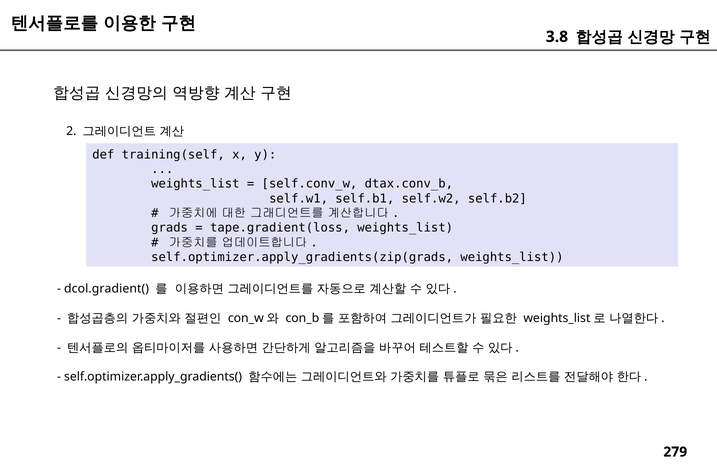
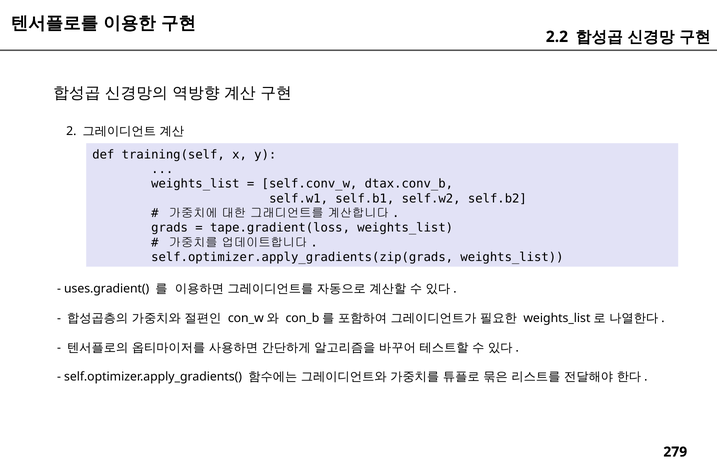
3.8: 3.8 -> 2.2
dcol.gradient(: dcol.gradient( -> uses.gradient(
